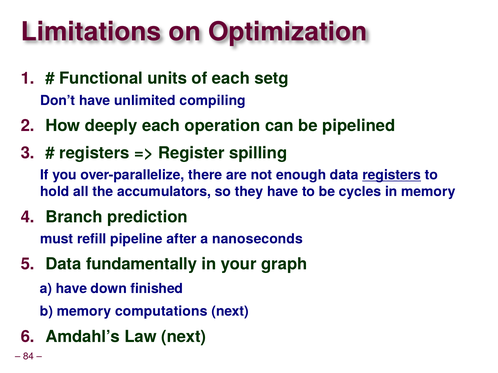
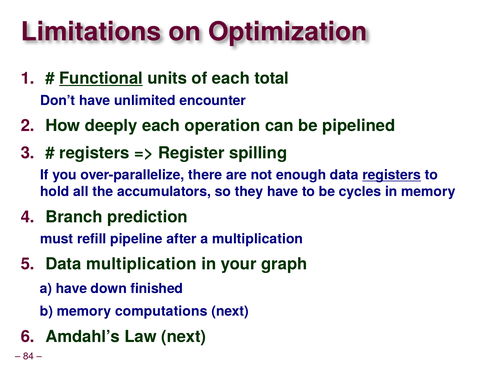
Functional underline: none -> present
setg: setg -> total
compiling: compiling -> encounter
a nanoseconds: nanoseconds -> multiplication
Data fundamentally: fundamentally -> multiplication
